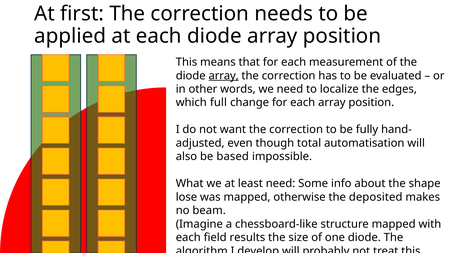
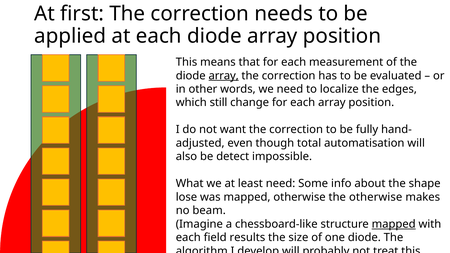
full: full -> still
based: based -> detect
the deposited: deposited -> otherwise
mapped at (394, 224) underline: none -> present
